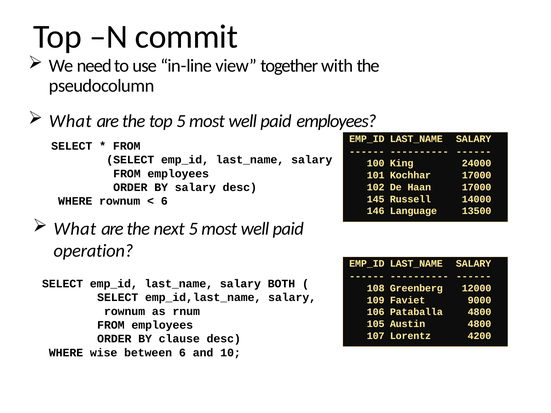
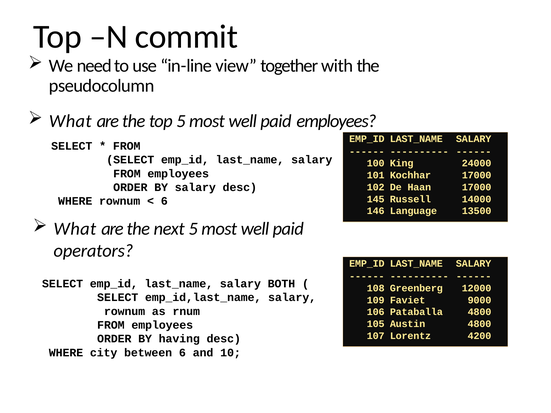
operation: operation -> operators
clause: clause -> having
wise: wise -> city
